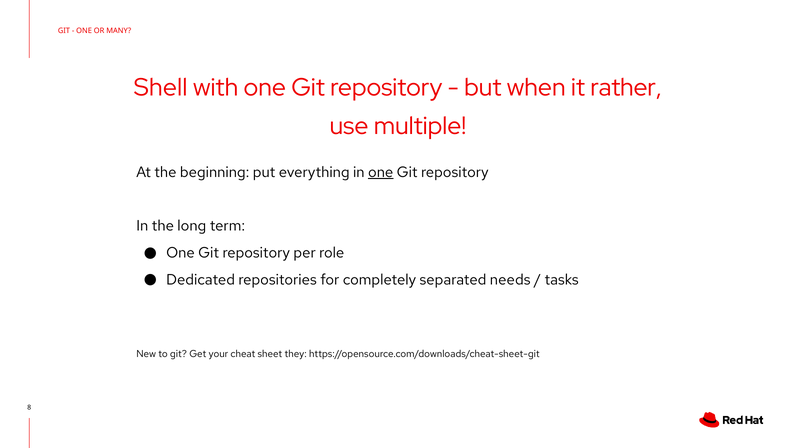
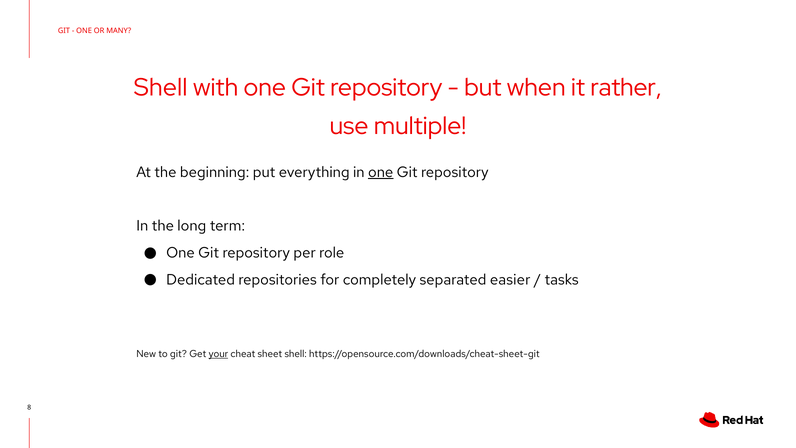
needs: needs -> easier
your underline: none -> present
sheet they: they -> shell
